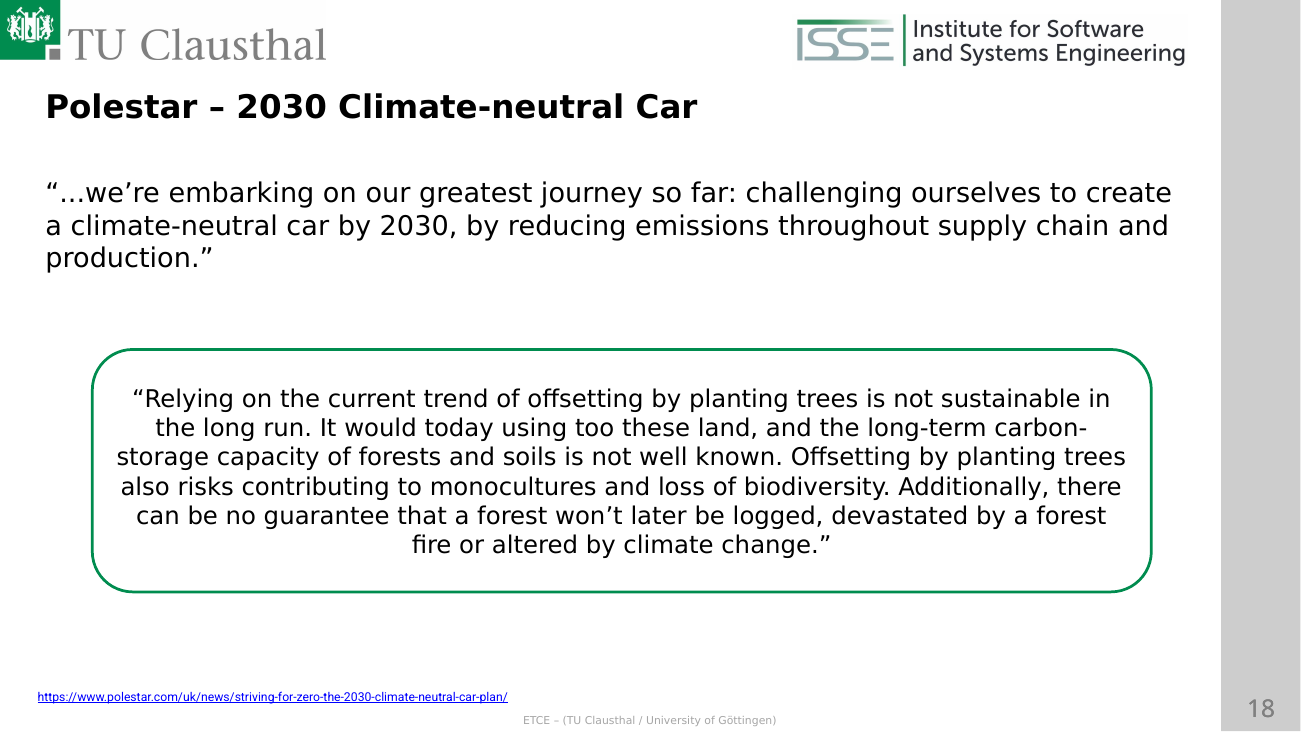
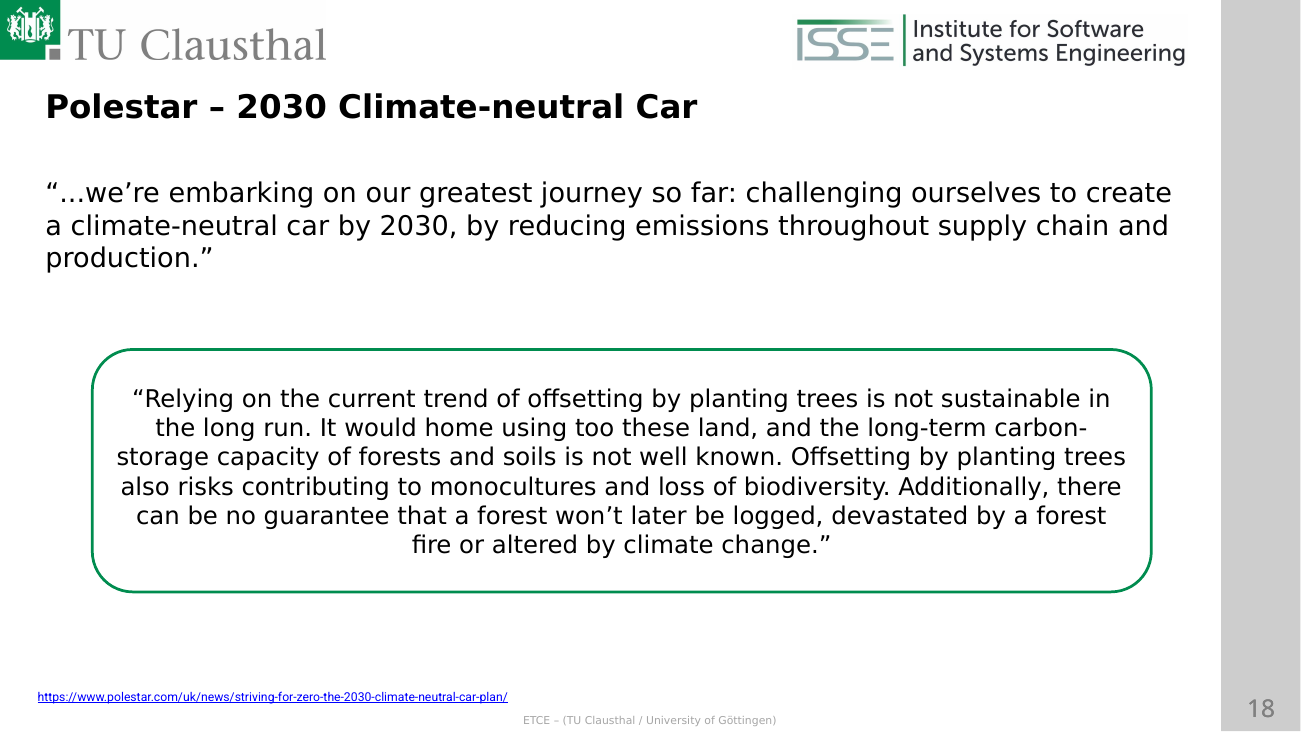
today: today -> home
